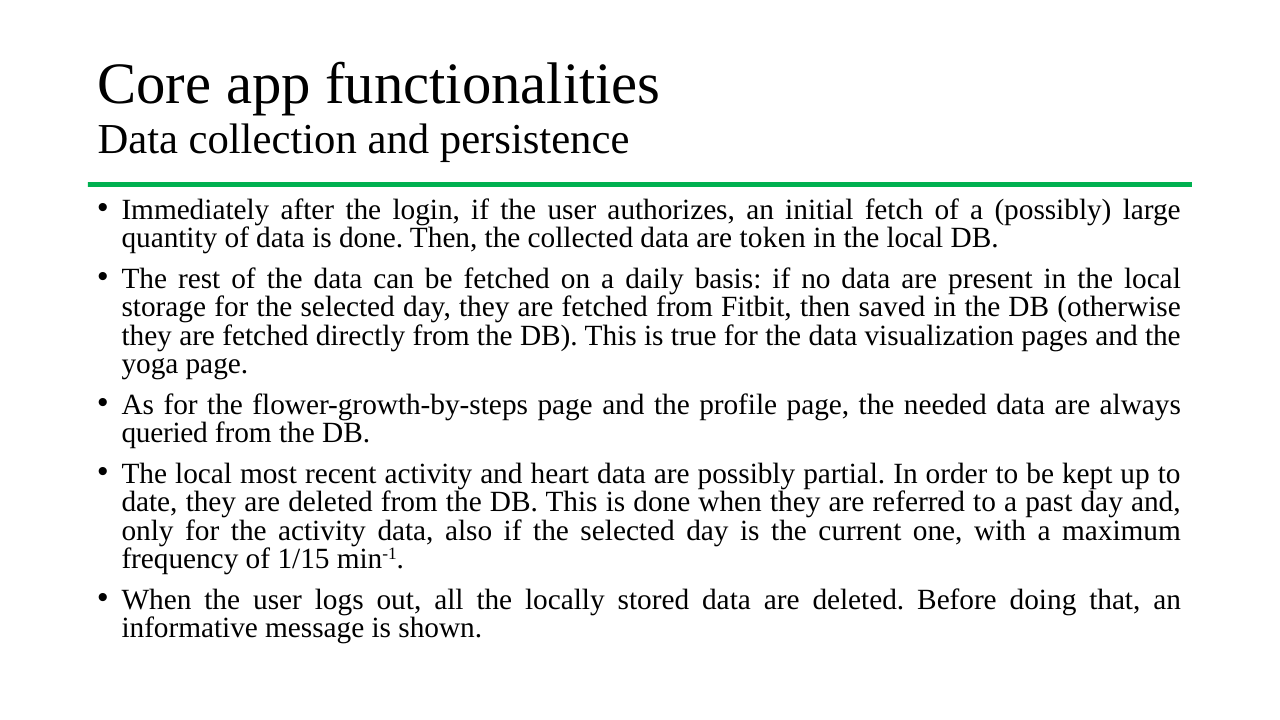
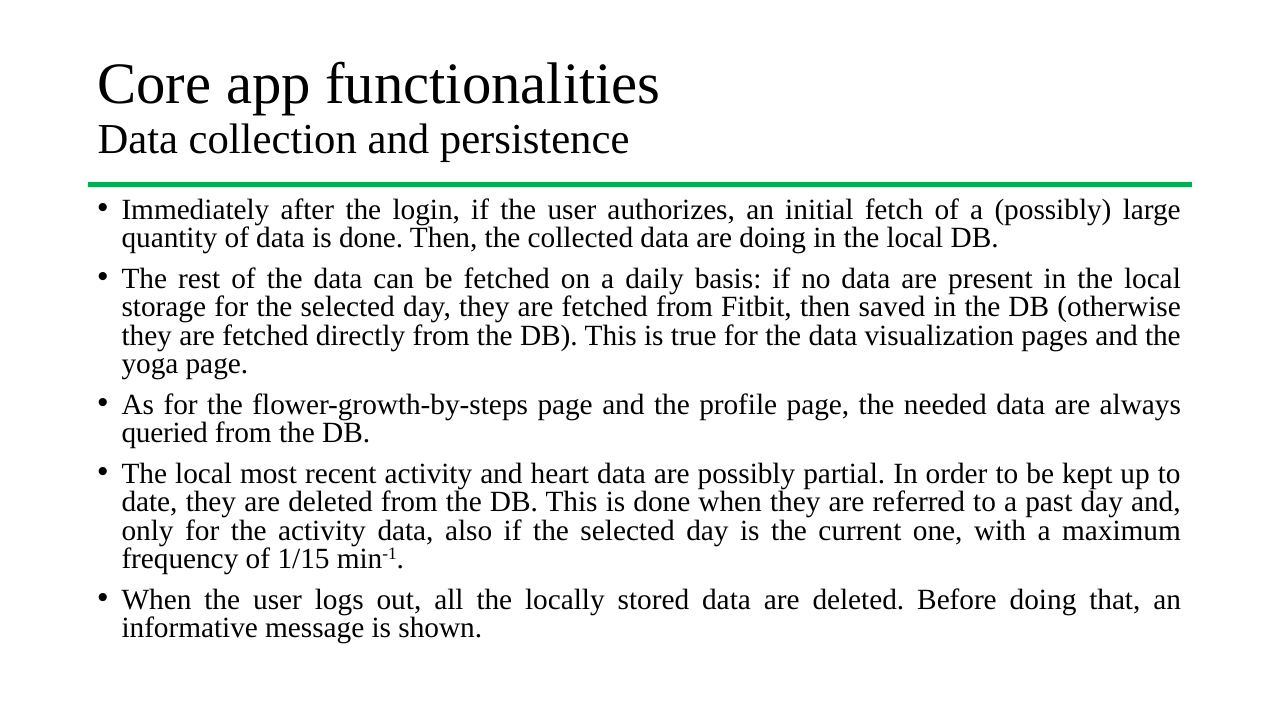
are token: token -> doing
